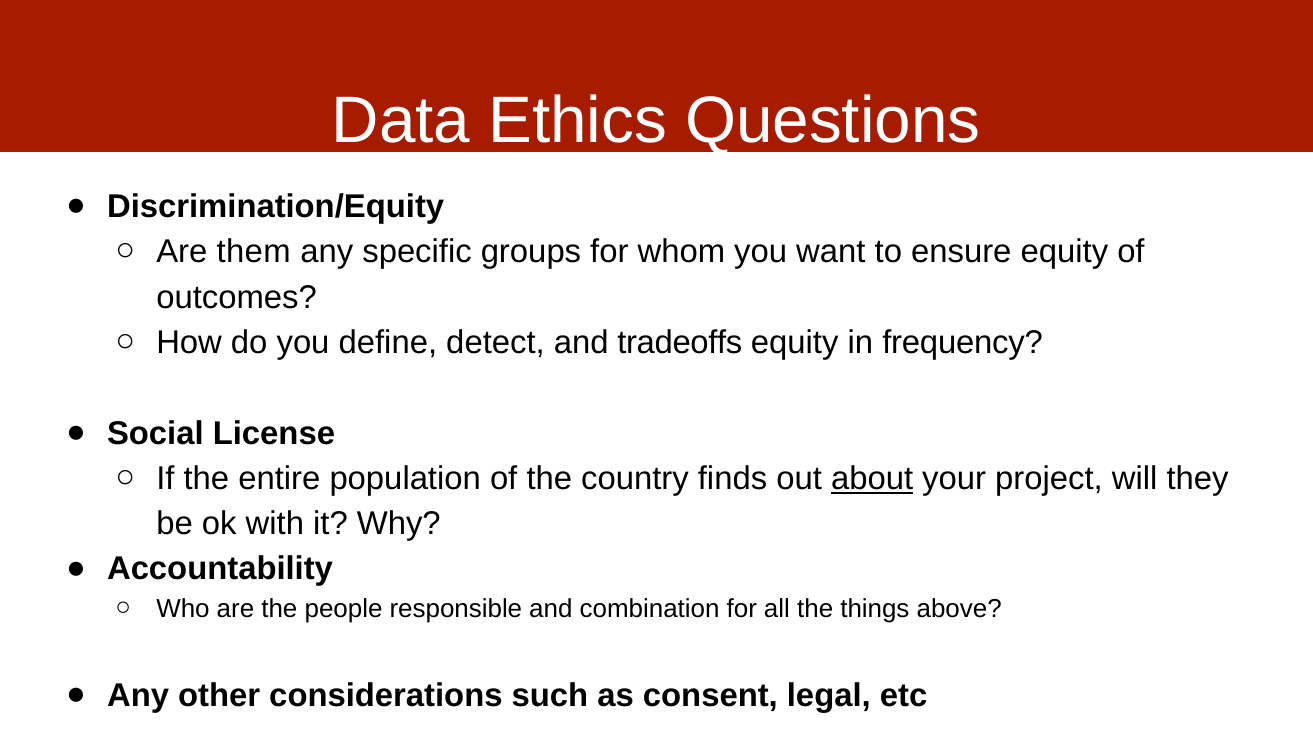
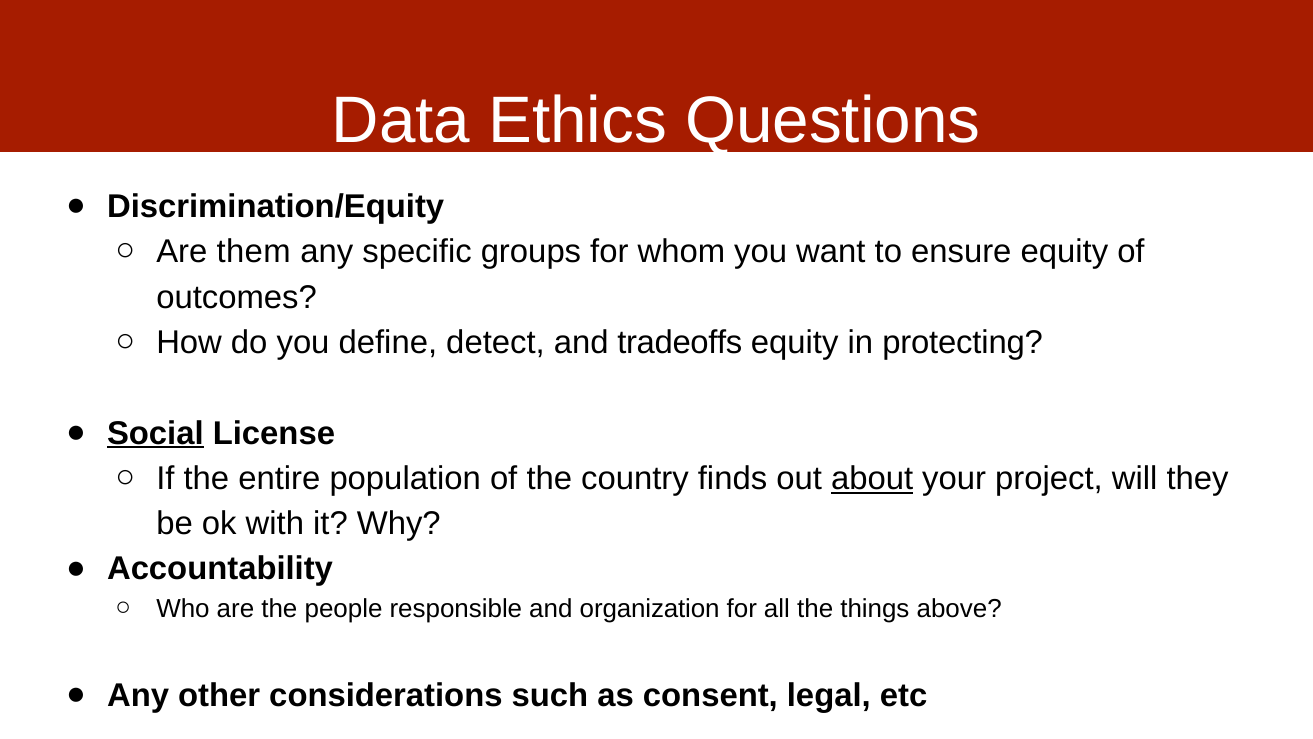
frequency: frequency -> protecting
Social underline: none -> present
combination: combination -> organization
